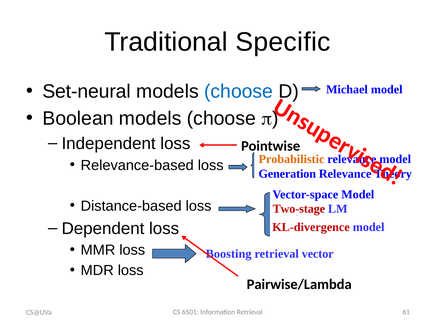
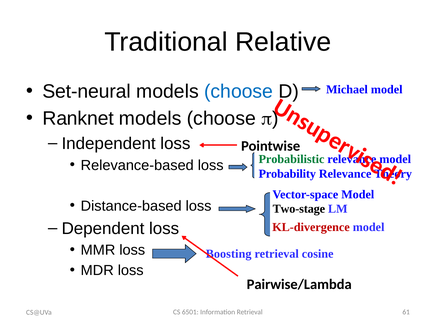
Specific: Specific -> Relative
Boolean: Boolean -> Ranknet
Probabilistic colour: orange -> green
Generation: Generation -> Probability
Two-stage colour: red -> black
vector: vector -> cosine
